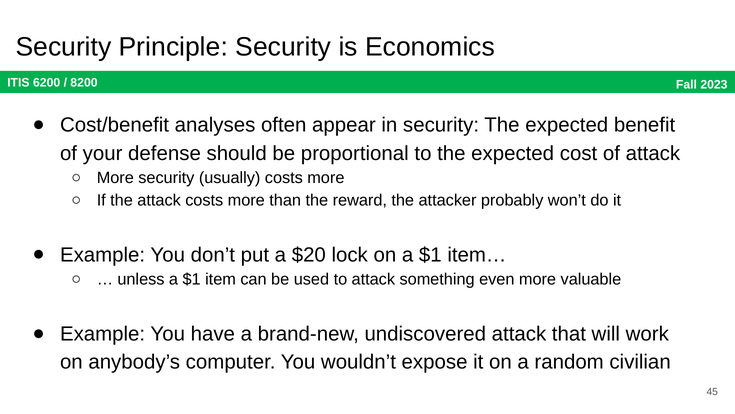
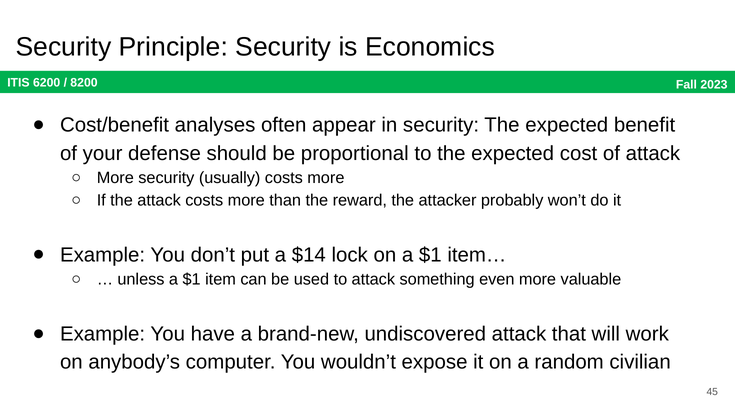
$20: $20 -> $14
